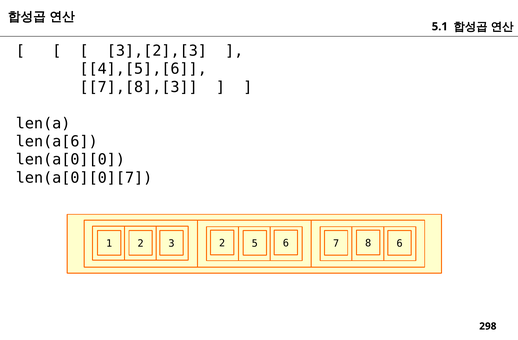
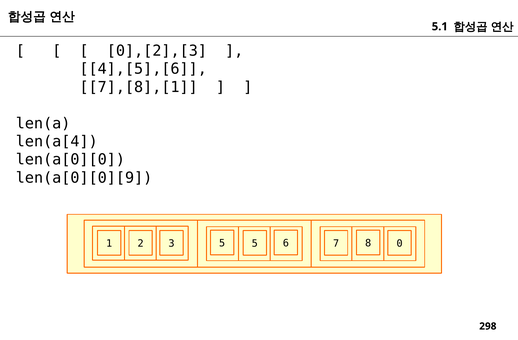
3],[2],[3: 3],[2],[3 -> 0],[2],[3
7],[8],[3: 7],[8],[3 -> 7],[8],[1
len(a[6: len(a[6 -> len(a[4
len(a[0][0][7: len(a[0][0][7 -> len(a[0][0][9
3 2: 2 -> 5
8 6: 6 -> 0
